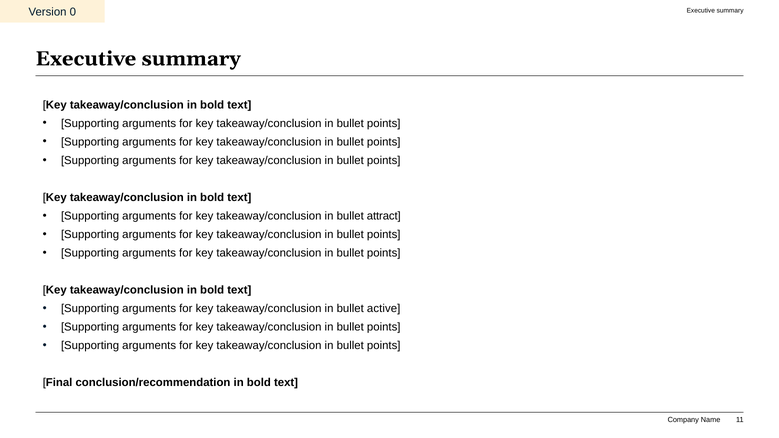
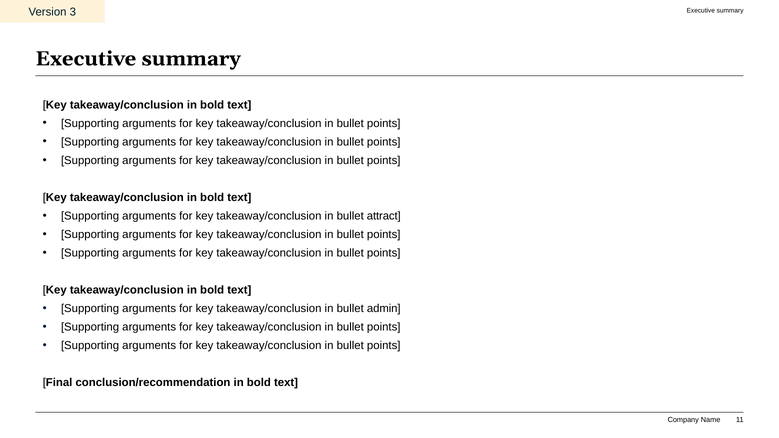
0: 0 -> 3
active: active -> admin
